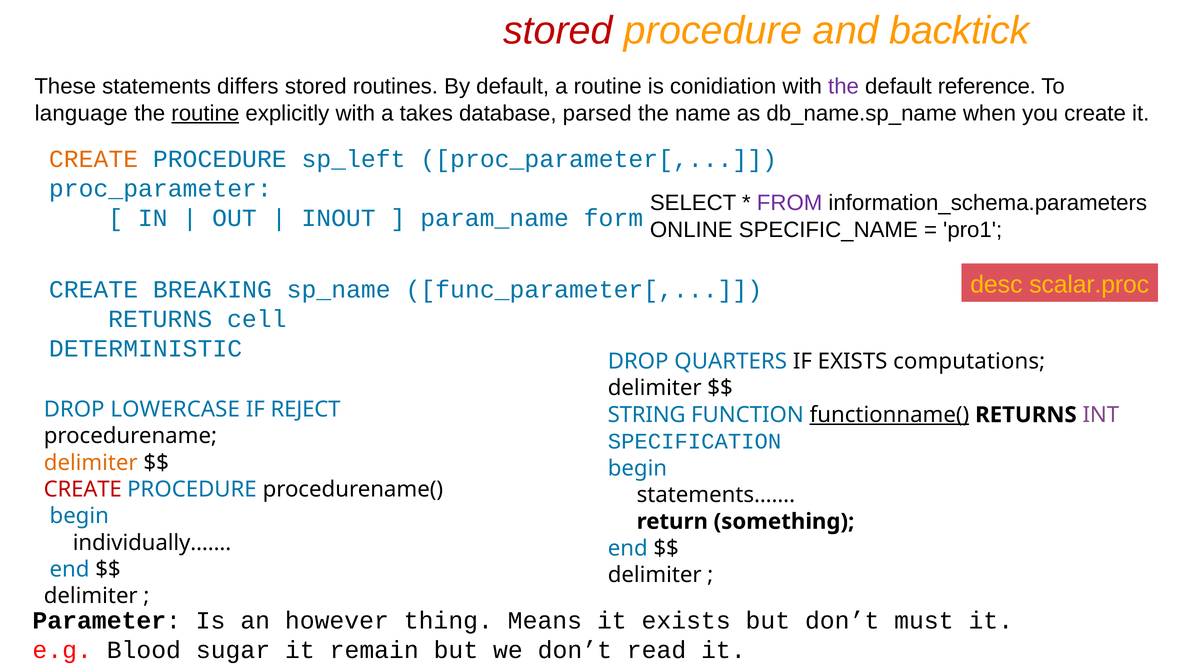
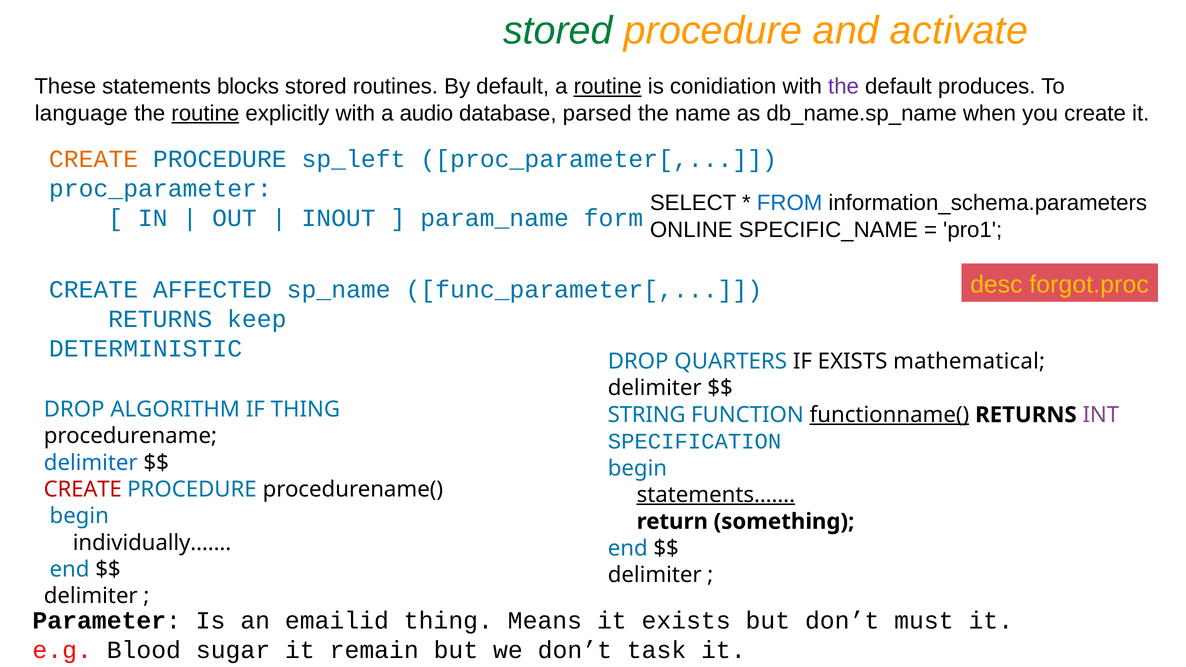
stored at (558, 31) colour: red -> green
backtick: backtick -> activate
differs: differs -> blocks
routine at (608, 87) underline: none -> present
reference: reference -> produces
takes: takes -> audio
FROM colour: purple -> blue
scalar.proc: scalar.proc -> forgot.proc
BREAKING: BREAKING -> AFFECTED
cell: cell -> keep
computations: computations -> mathematical
LOWERCASE: LOWERCASE -> ALGORITHM
IF REJECT: REJECT -> THING
delimiter at (91, 463) colour: orange -> blue
statements…… underline: none -> present
however: however -> emailid
read: read -> task
